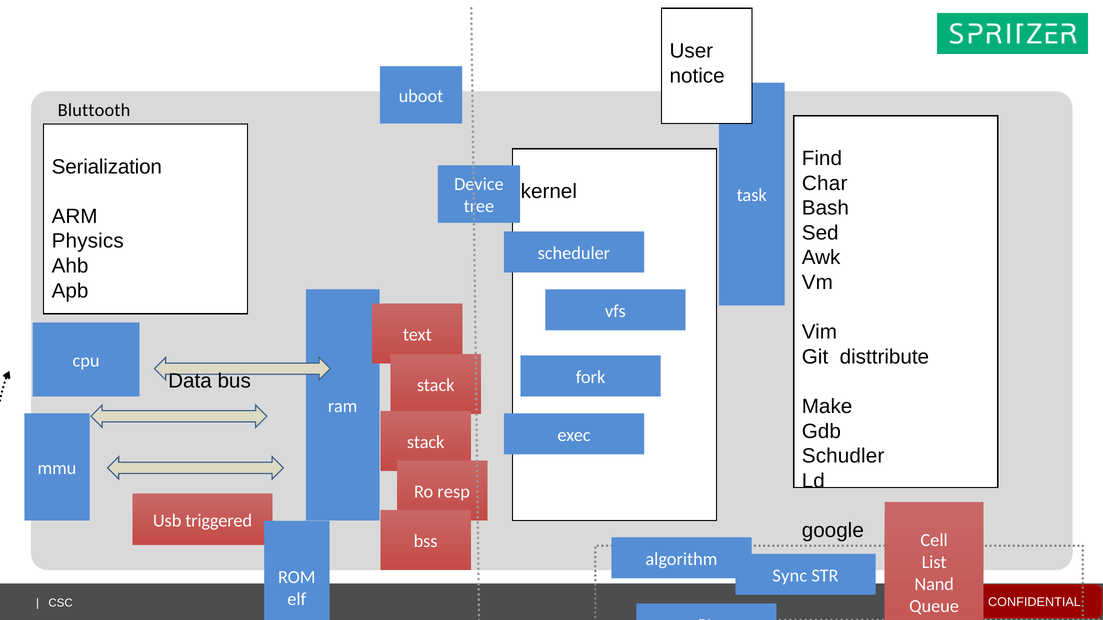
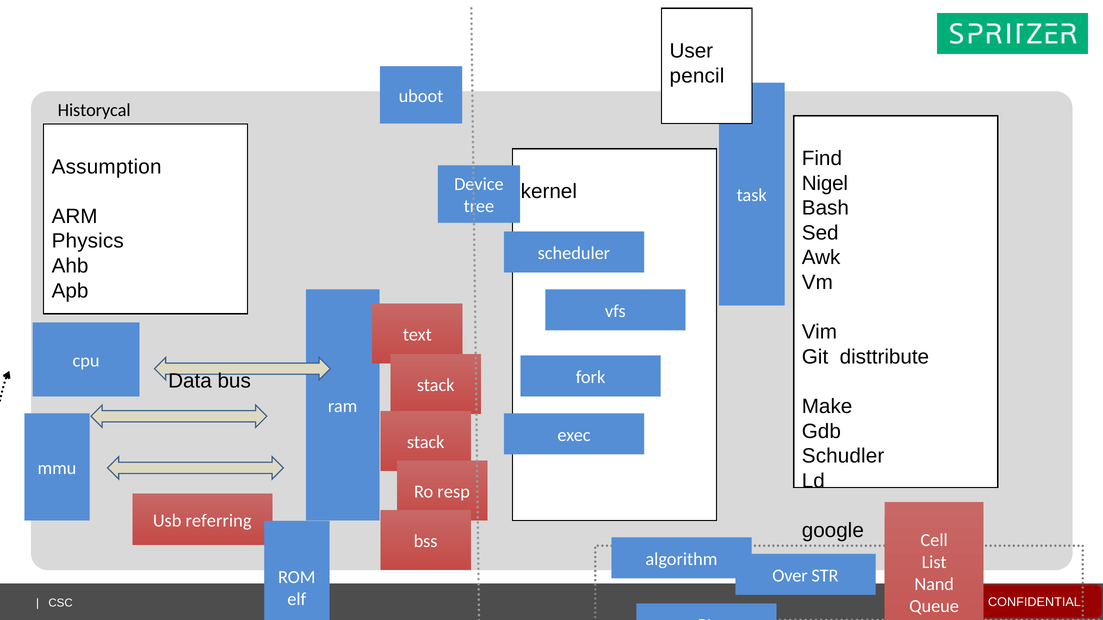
notice: notice -> pencil
Bluttooth: Bluttooth -> Historycal
Serialization: Serialization -> Assumption
Char: Char -> Nigel
triggered: triggered -> referring
Sync: Sync -> Over
